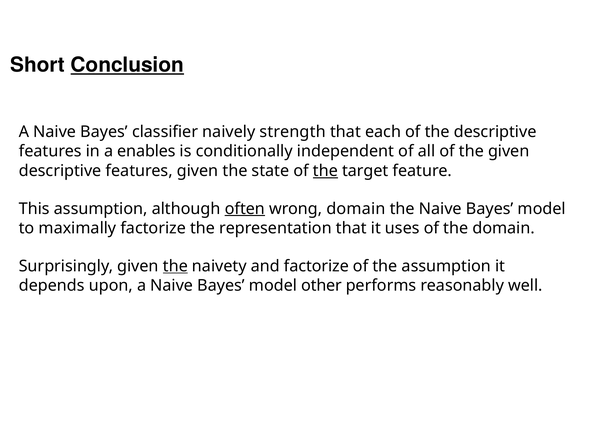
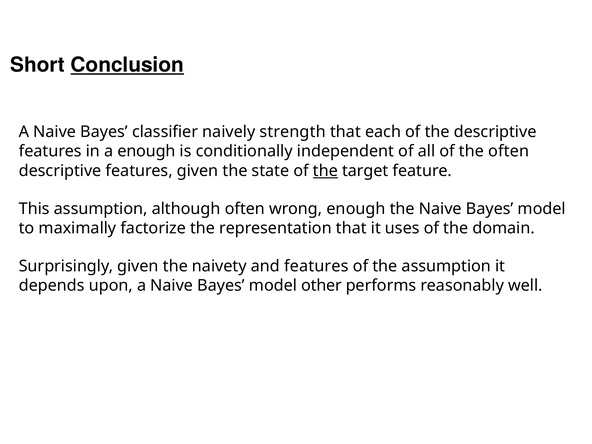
a enables: enables -> enough
the given: given -> often
often at (245, 209) underline: present -> none
wrong domain: domain -> enough
the at (175, 266) underline: present -> none
and factorize: factorize -> features
